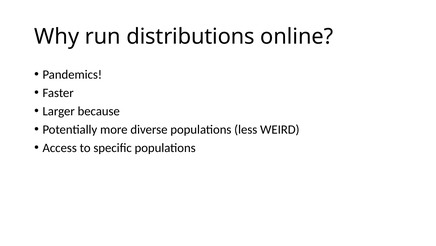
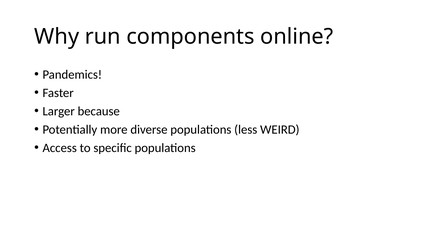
distributions: distributions -> components
